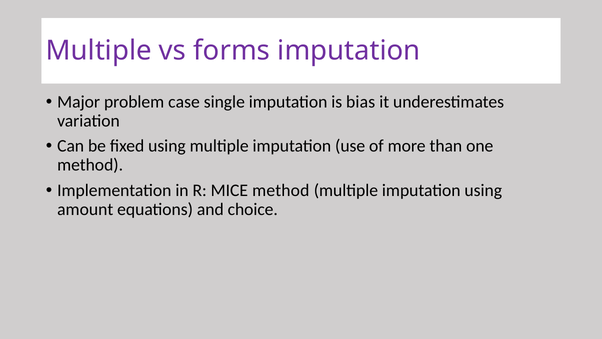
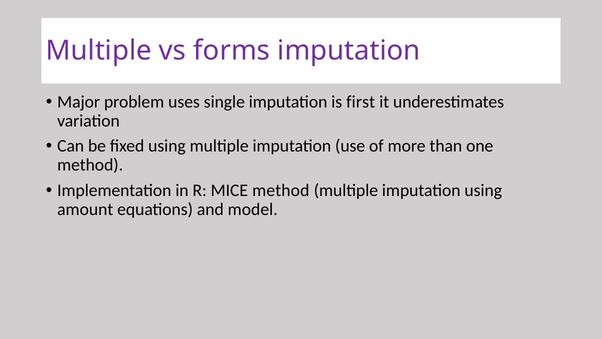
case: case -> uses
bias: bias -> first
choice: choice -> model
